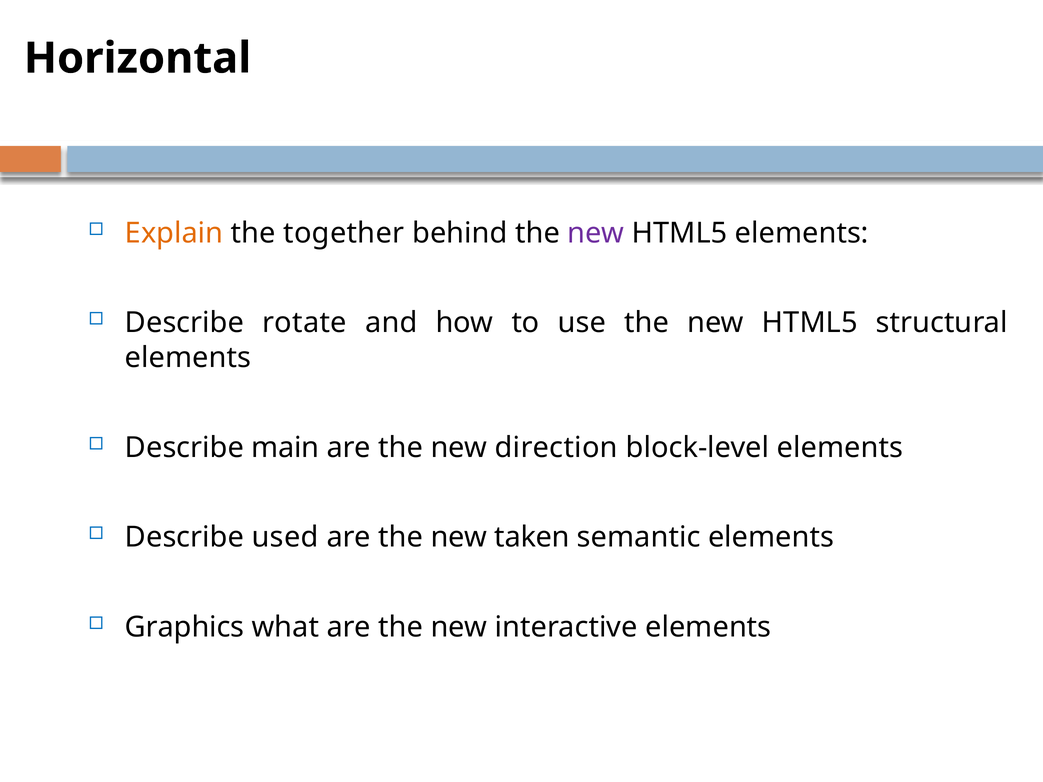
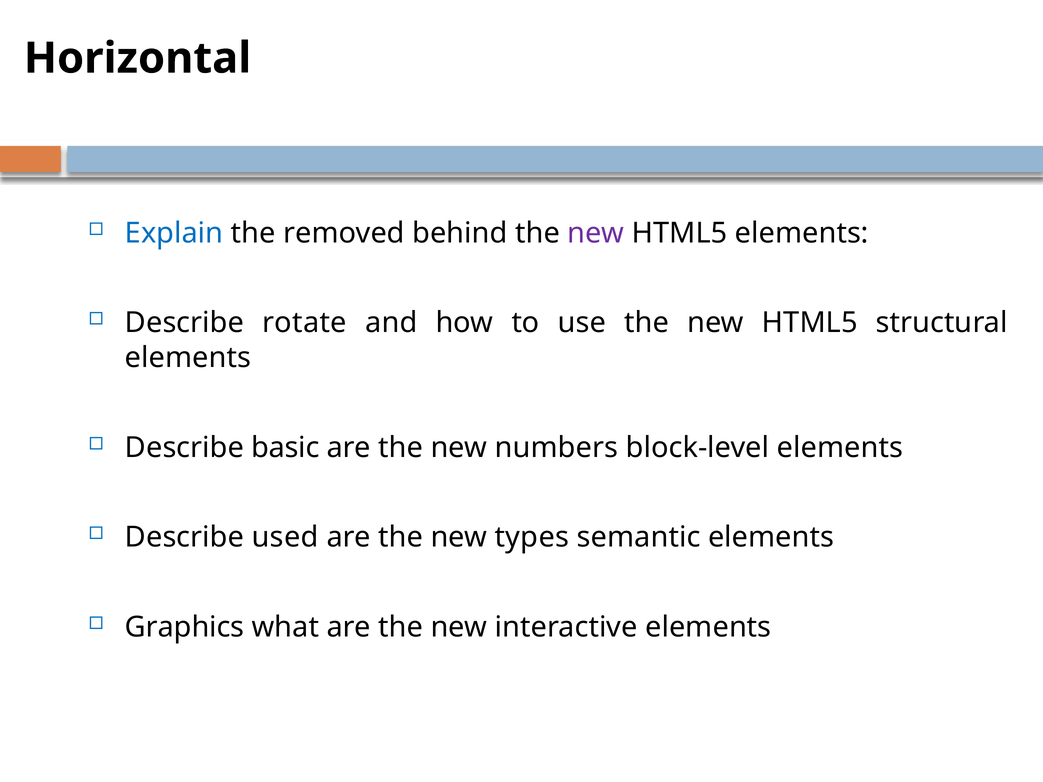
Explain colour: orange -> blue
together: together -> removed
main: main -> basic
direction: direction -> numbers
taken: taken -> types
